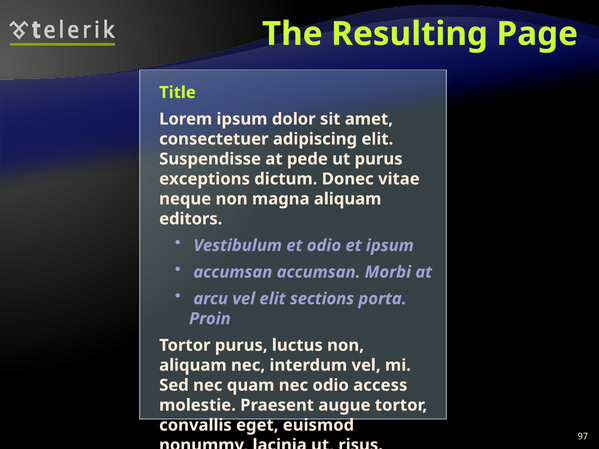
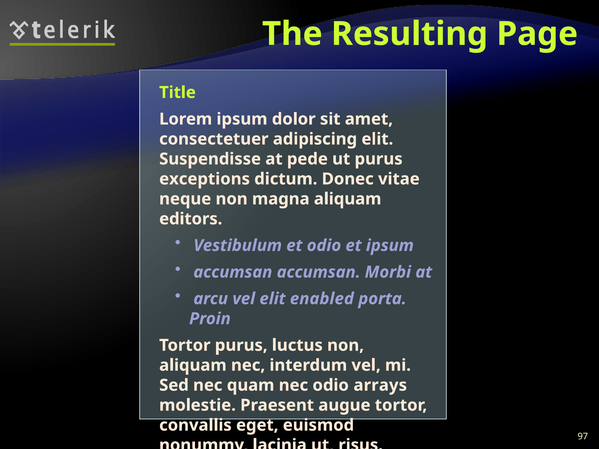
sections: sections -> enabled
access: access -> arrays
